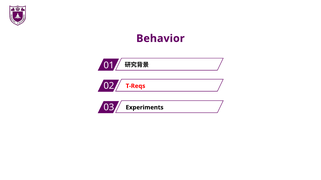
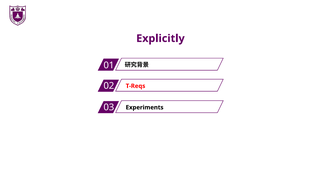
Behavior: Behavior -> Explicitly
